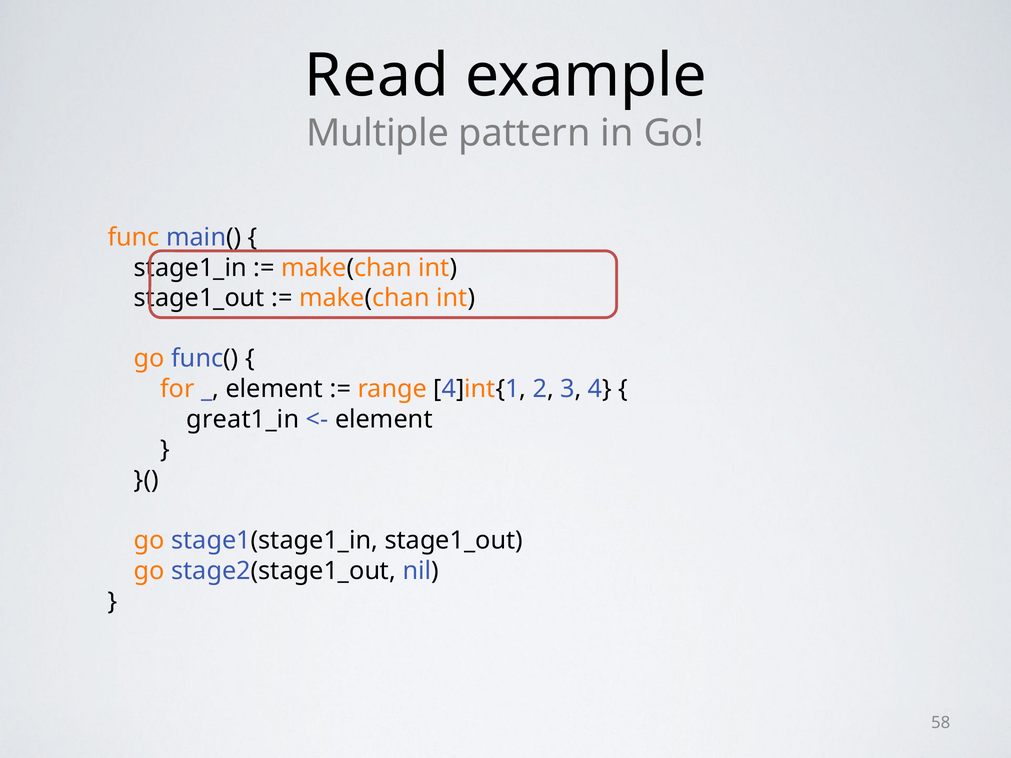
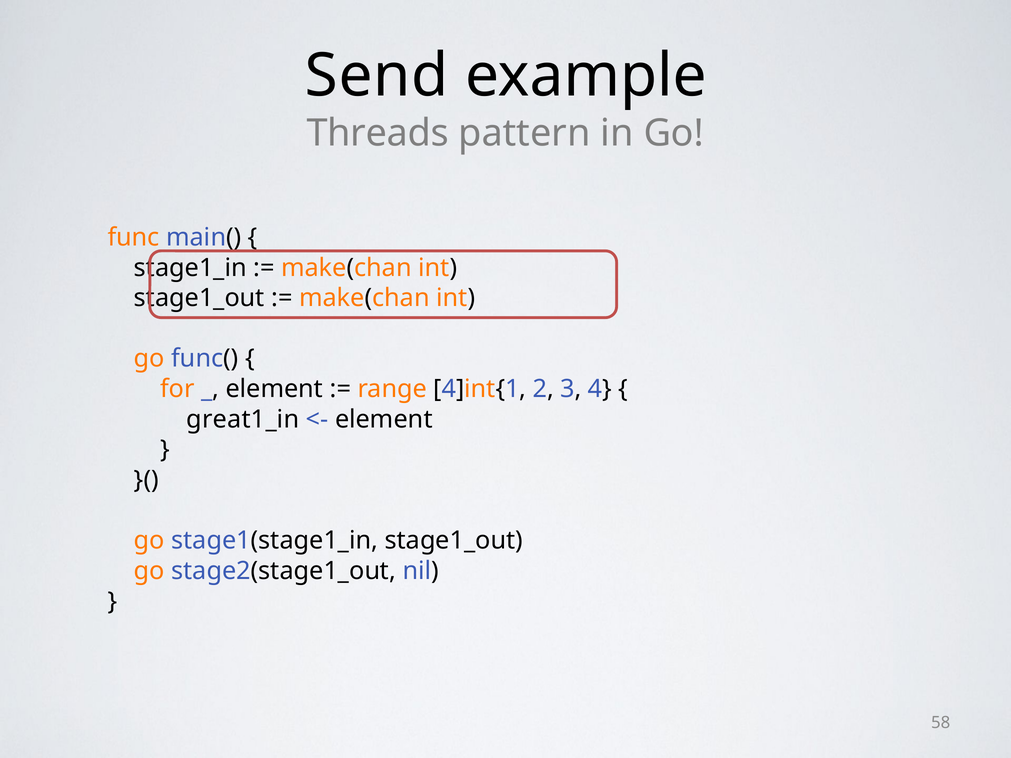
Read: Read -> Send
Multiple: Multiple -> Threads
